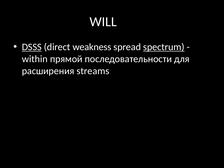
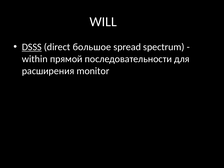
weakness: weakness -> большое
spectrum underline: present -> none
streams: streams -> monitor
